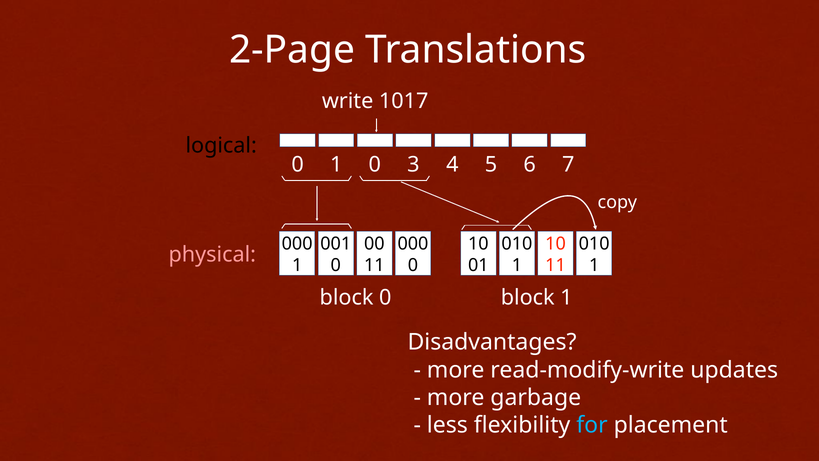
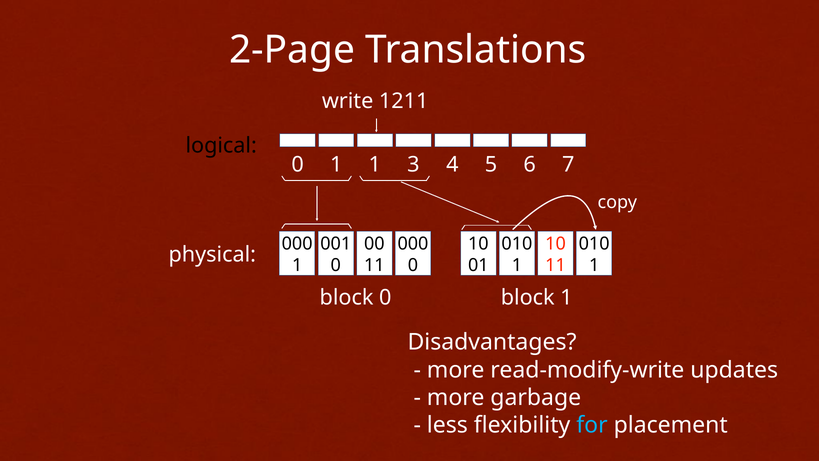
1017: 1017 -> 1211
0 1 0: 0 -> 1
physical colour: pink -> white
